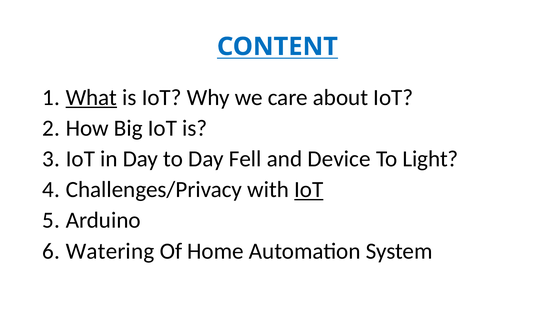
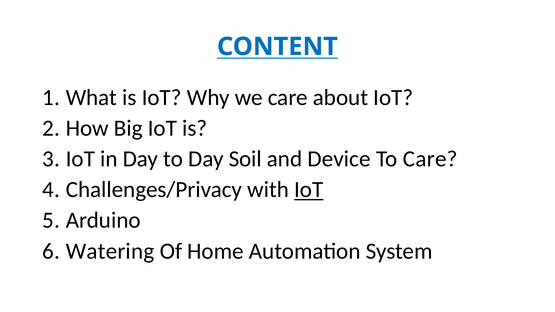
What underline: present -> none
Fell: Fell -> Soil
To Light: Light -> Care
